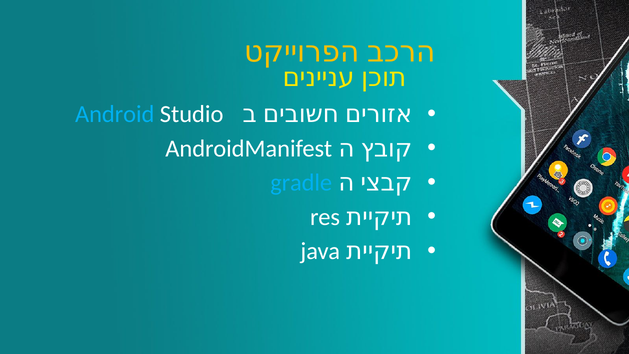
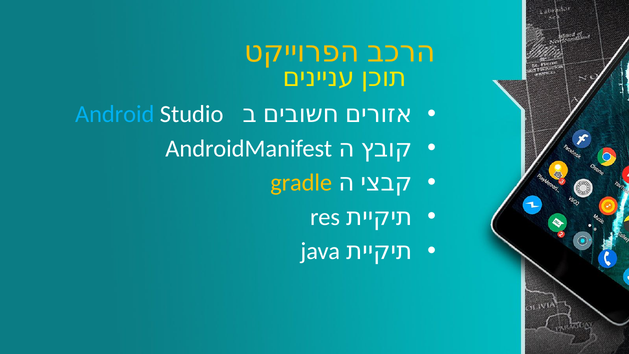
gradle colour: light blue -> yellow
